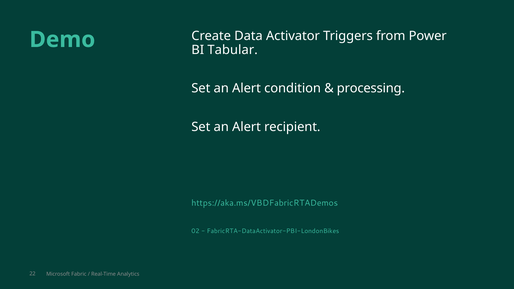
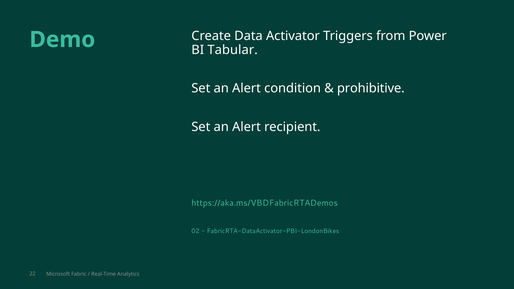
processing: processing -> prohibitive
